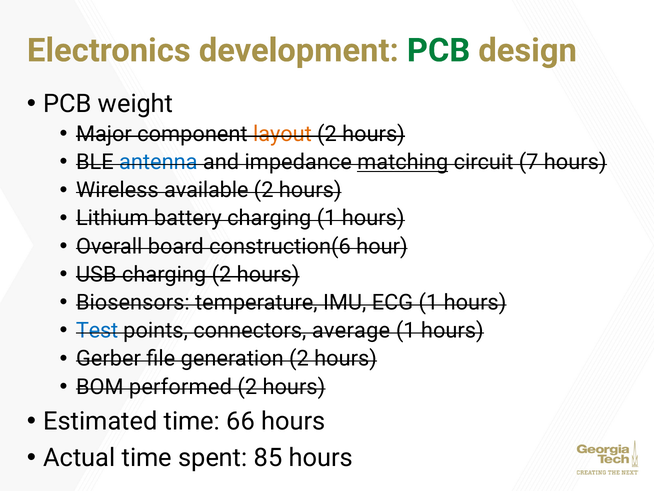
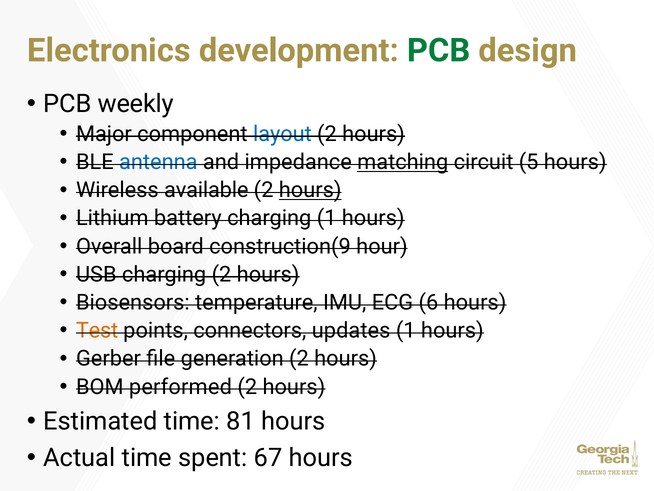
weight: weight -> weekly
layout colour: orange -> blue
7: 7 -> 5
hours at (310, 190) underline: none -> present
construction(6: construction(6 -> construction(9
ECG 1: 1 -> 6
Test colour: blue -> orange
average: average -> updates
66: 66 -> 81
85: 85 -> 67
